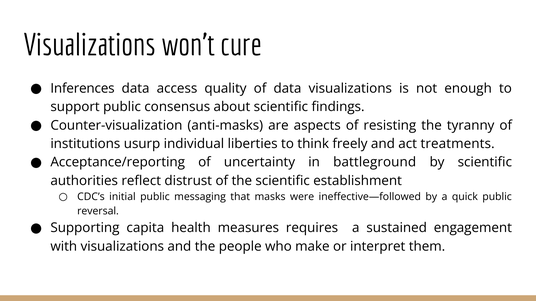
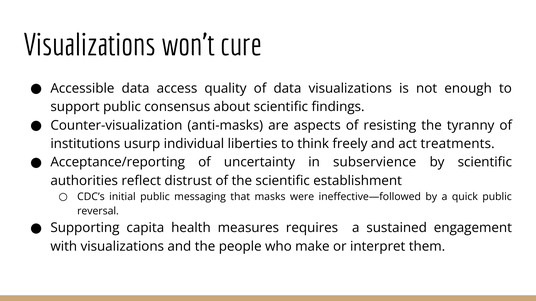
Inferences: Inferences -> Accessible
battleground: battleground -> subservience
